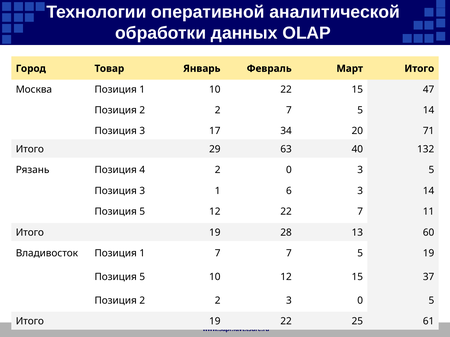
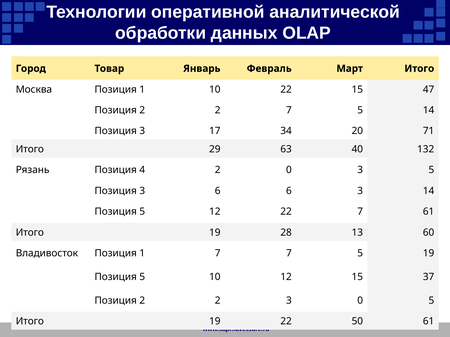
3 1: 1 -> 6
7 11: 11 -> 61
25: 25 -> 50
